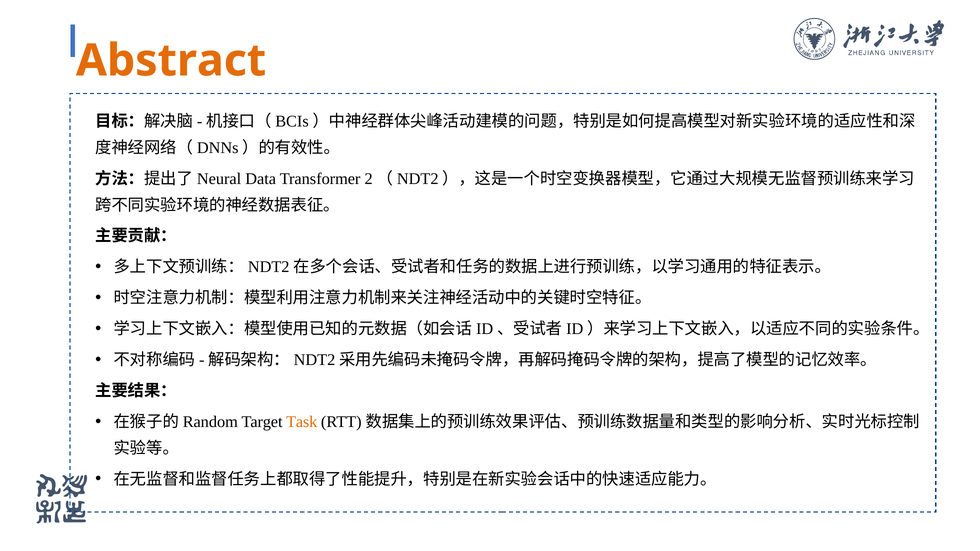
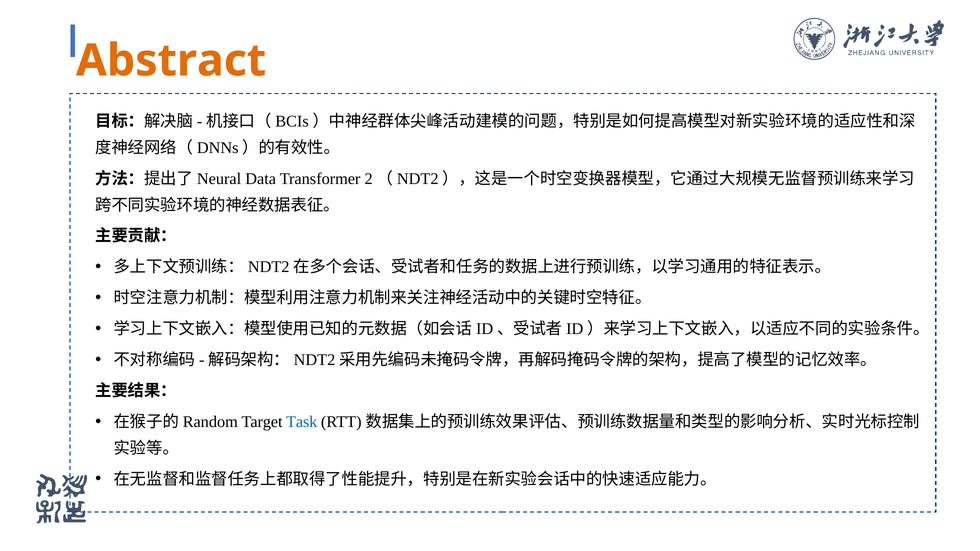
Task colour: orange -> blue
